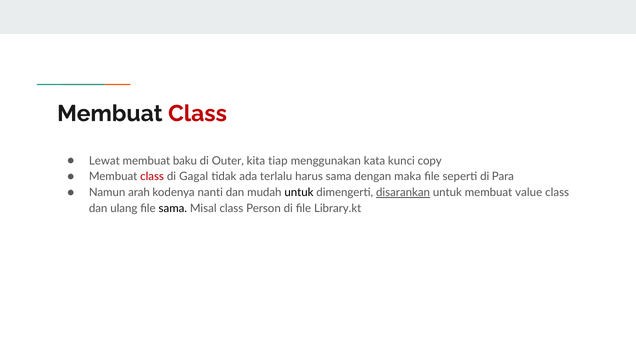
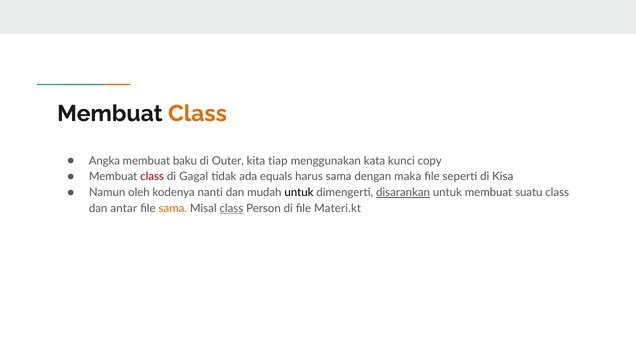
Class at (198, 113) colour: red -> orange
Lewat: Lewat -> Angka
terlalu: terlalu -> equals
Para: Para -> Kisa
arah: arah -> oleh
value: value -> suatu
ulang: ulang -> antar
sama at (173, 208) colour: black -> orange
class at (231, 208) underline: none -> present
Library.kt: Library.kt -> Materi.kt
